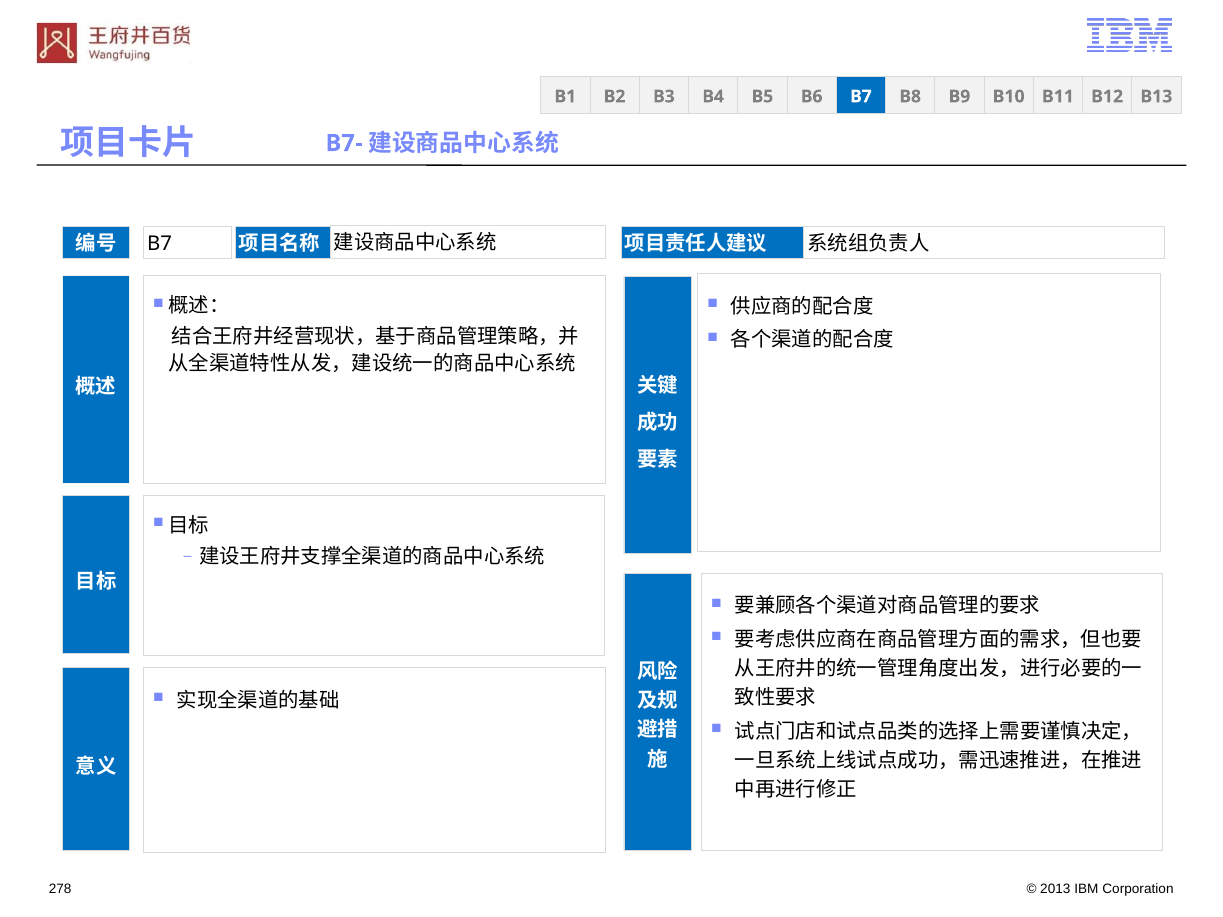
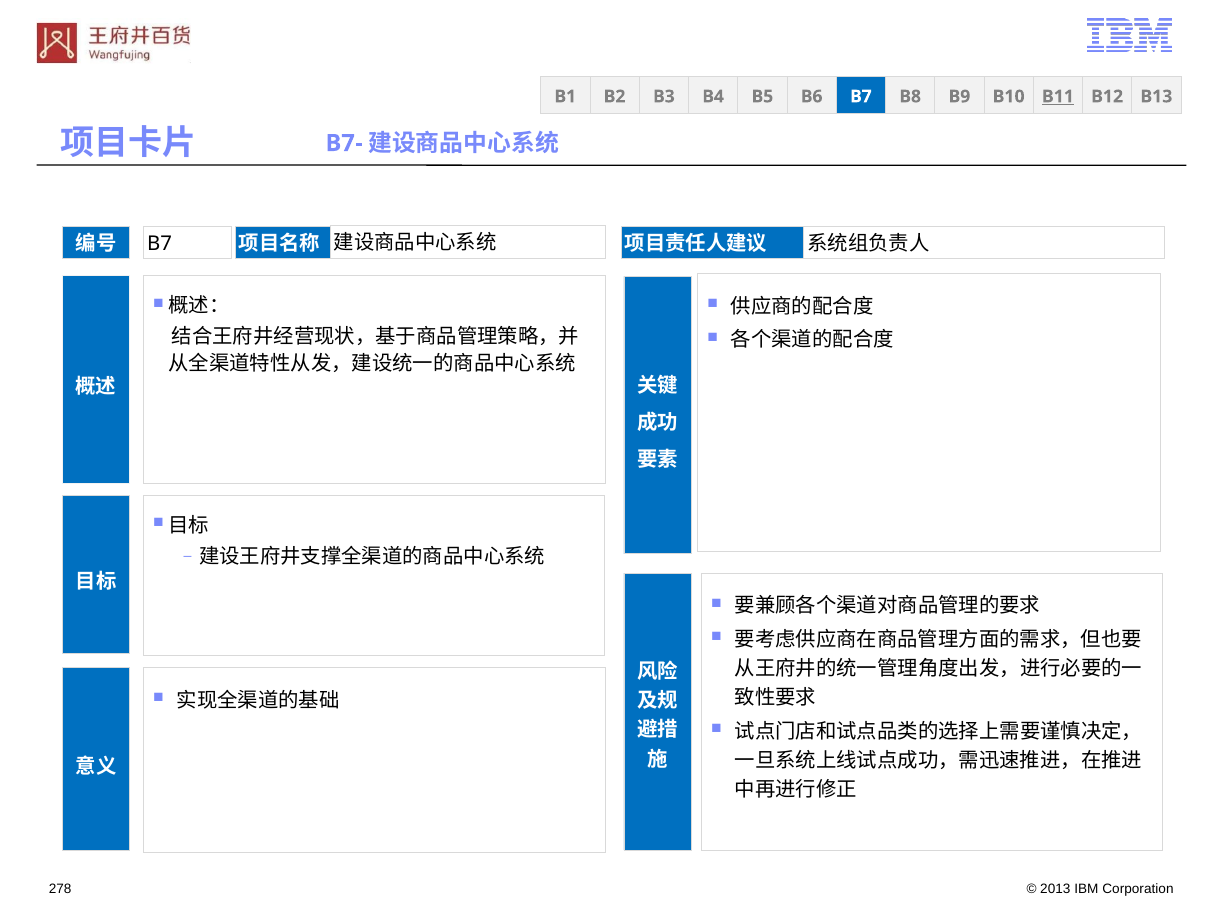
B11 underline: none -> present
